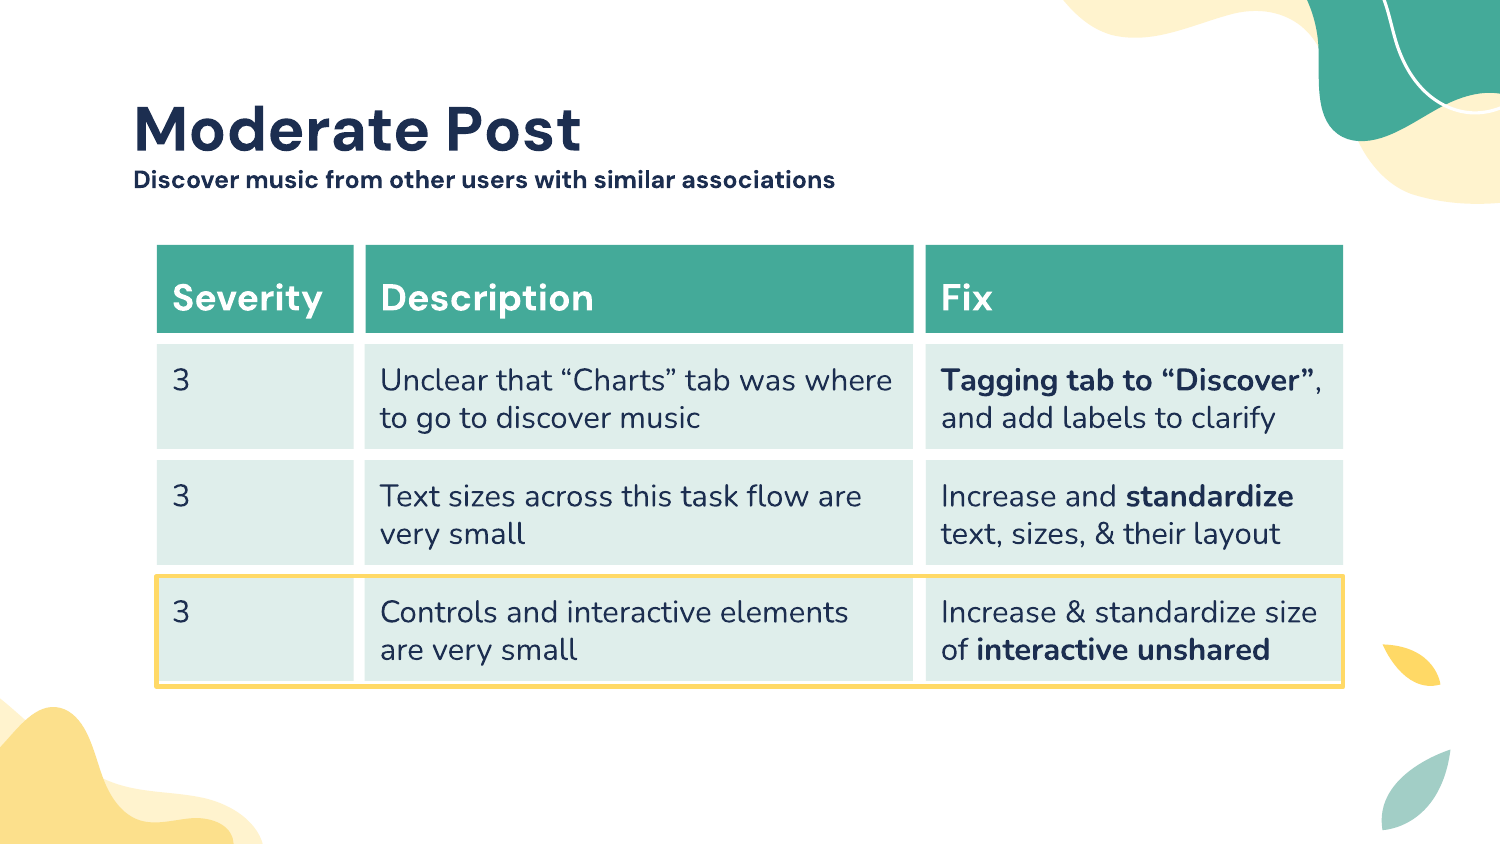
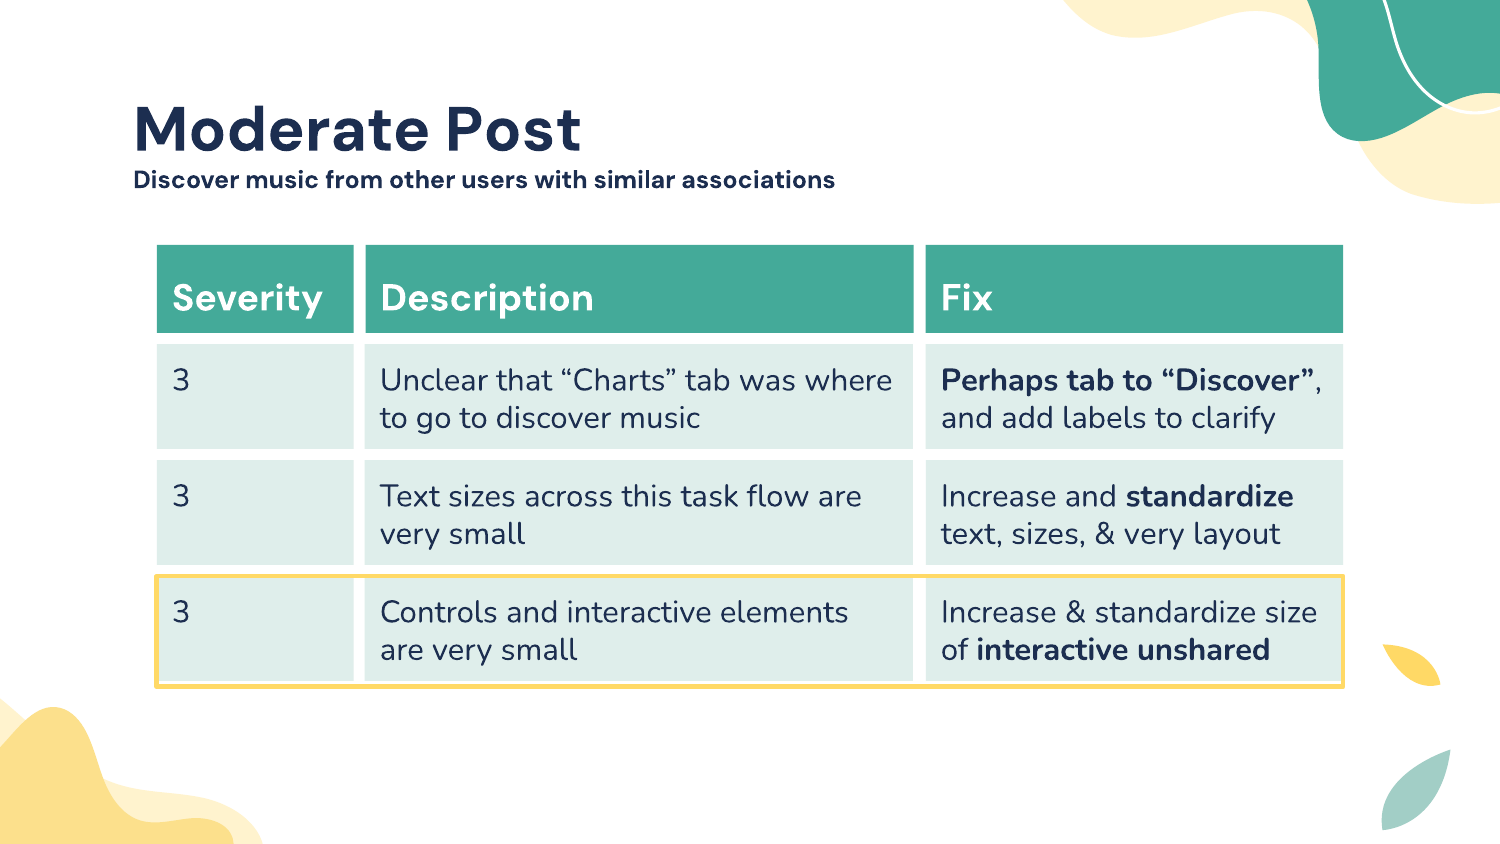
Tagging: Tagging -> Perhaps
their at (1154, 533): their -> very
